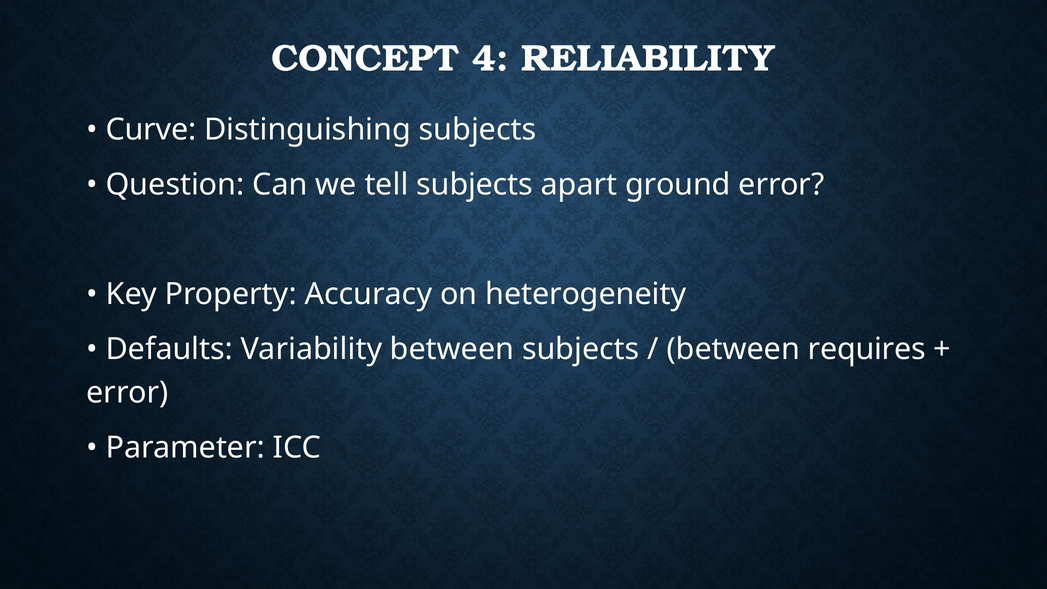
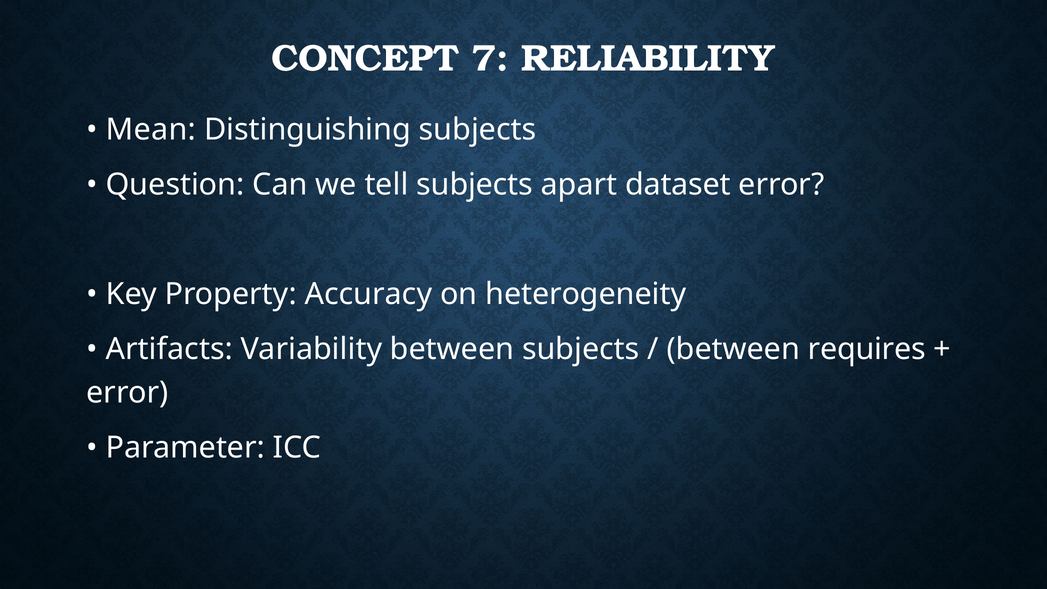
4: 4 -> 7
Curve: Curve -> Mean
ground: ground -> dataset
Defaults: Defaults -> Artifacts
